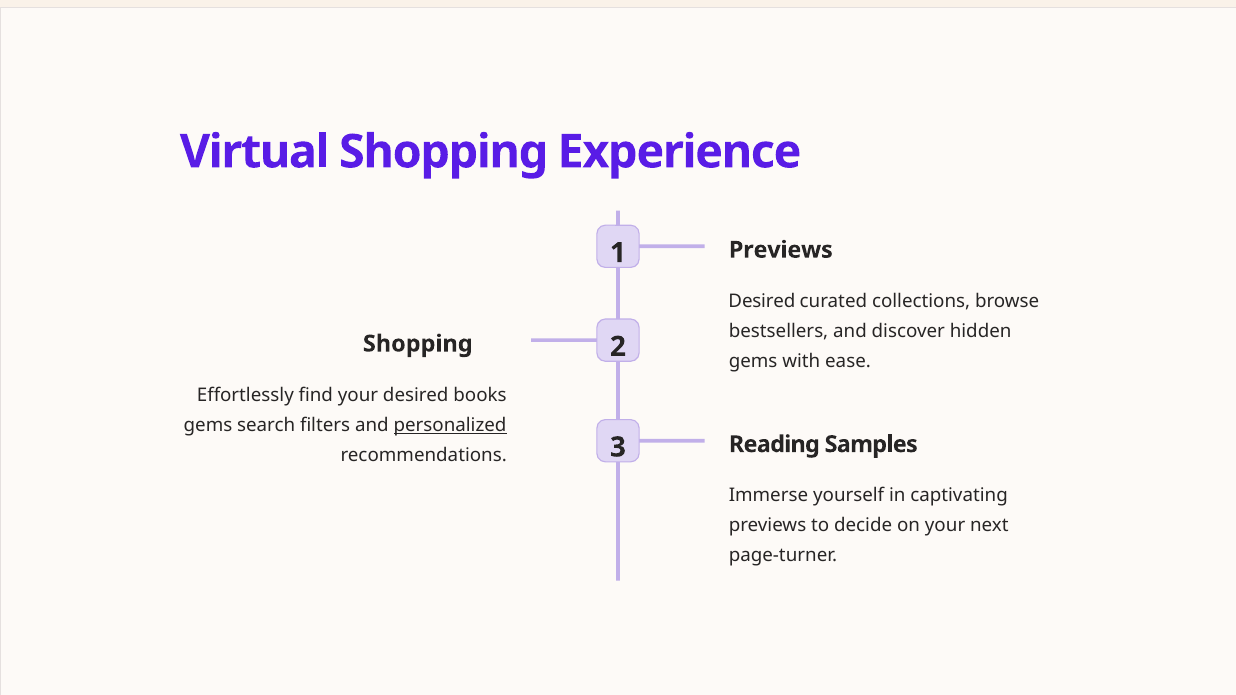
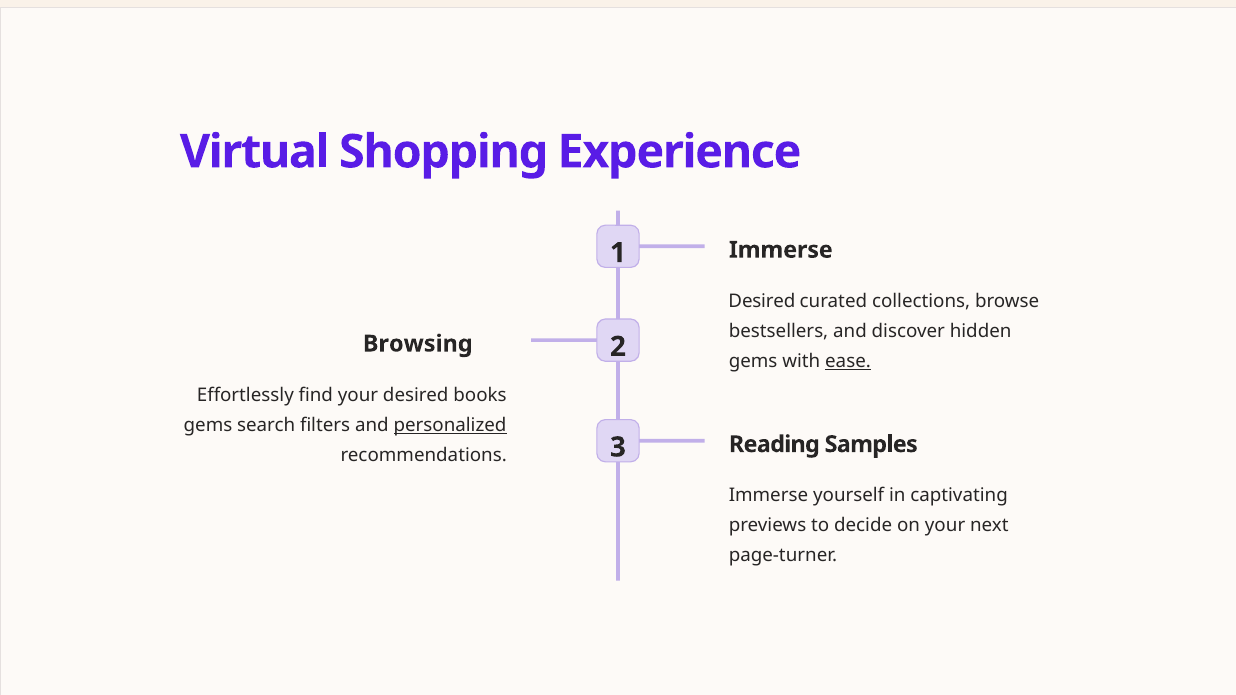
1 Previews: Previews -> Immerse
Shopping at (418, 344): Shopping -> Browsing
ease underline: none -> present
